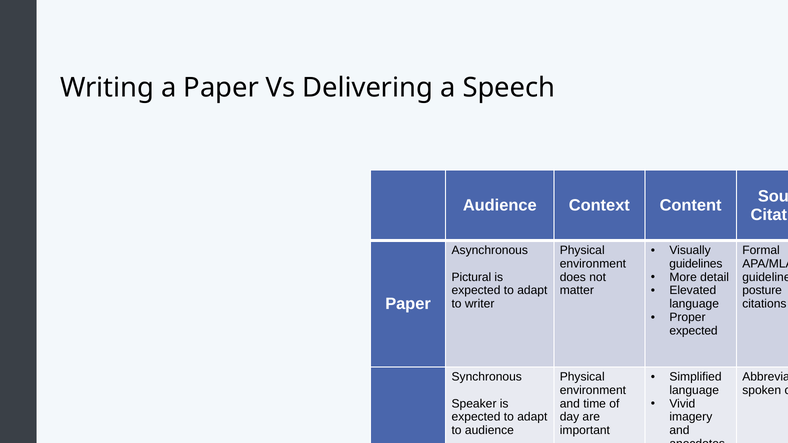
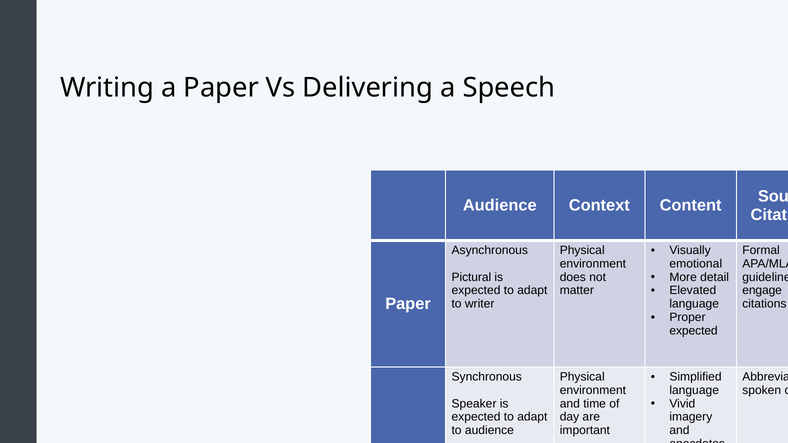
guidelines at (696, 264): guidelines -> emotional
posture at (762, 291): posture -> engage
